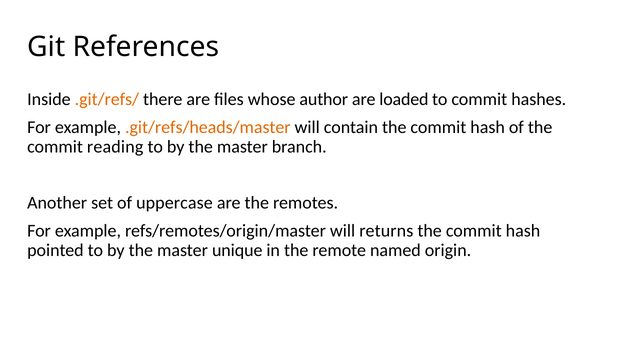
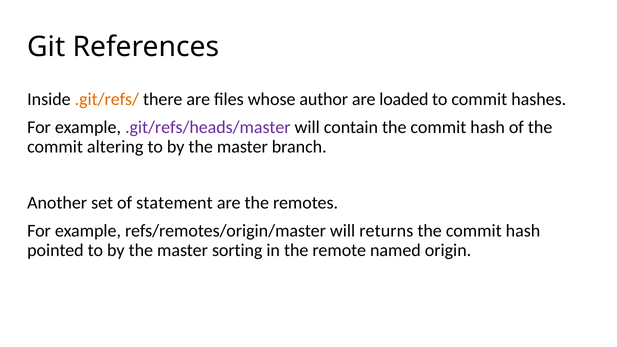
.git/refs/heads/master colour: orange -> purple
reading: reading -> altering
uppercase: uppercase -> statement
unique: unique -> sorting
